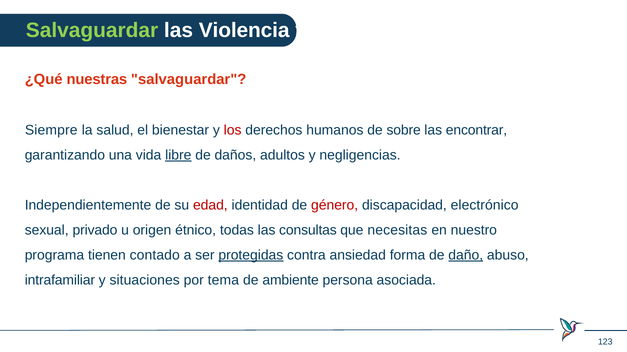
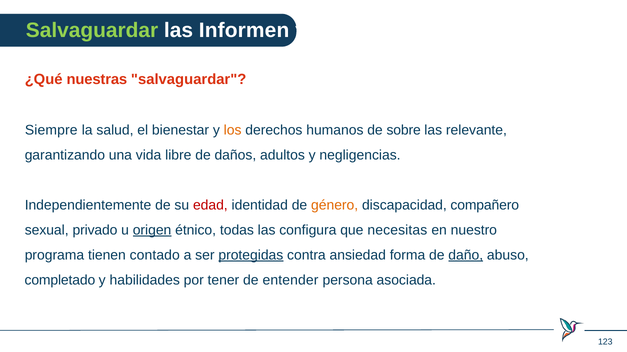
Violencia: Violencia -> Informen
los colour: red -> orange
encontrar: encontrar -> relevante
libre underline: present -> none
género colour: red -> orange
electrónico: electrónico -> compañero
origen underline: none -> present
consultas: consultas -> configura
intrafamiliar: intrafamiliar -> completado
situaciones: situaciones -> habilidades
tema: tema -> tener
ambiente: ambiente -> entender
